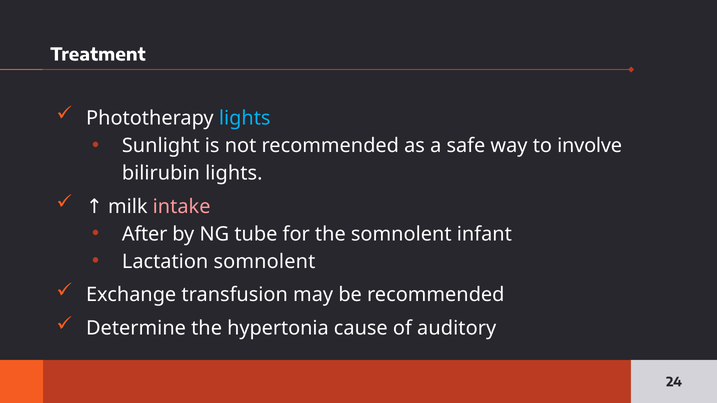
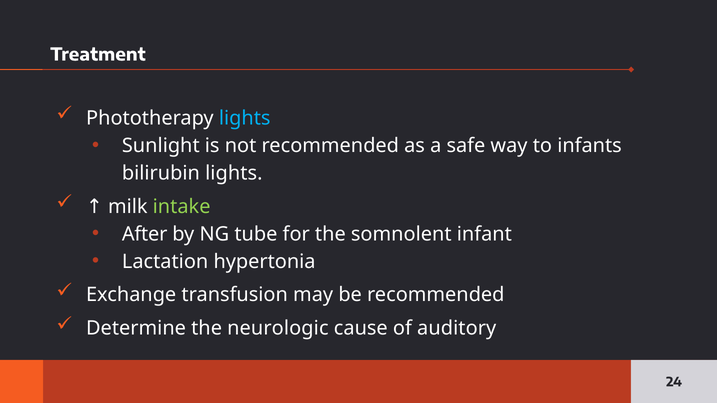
involve: involve -> infants
intake colour: pink -> light green
Lactation somnolent: somnolent -> hypertonia
hypertonia: hypertonia -> neurologic
